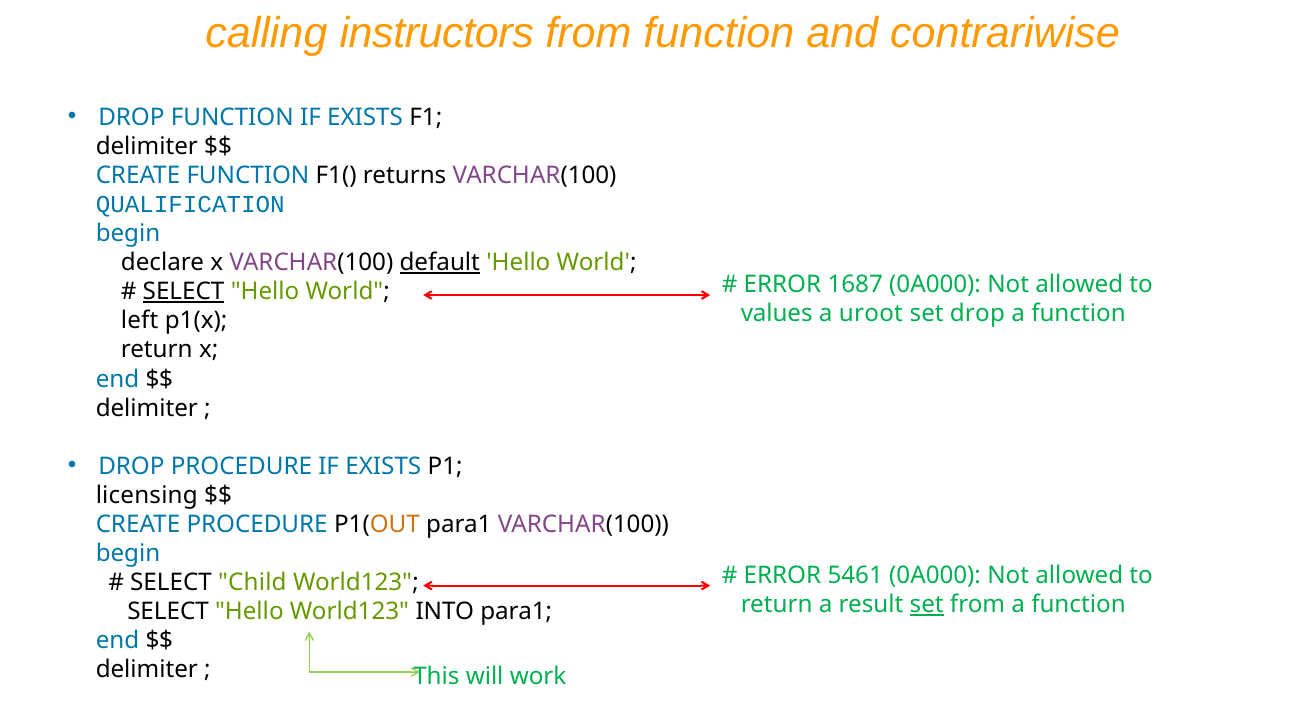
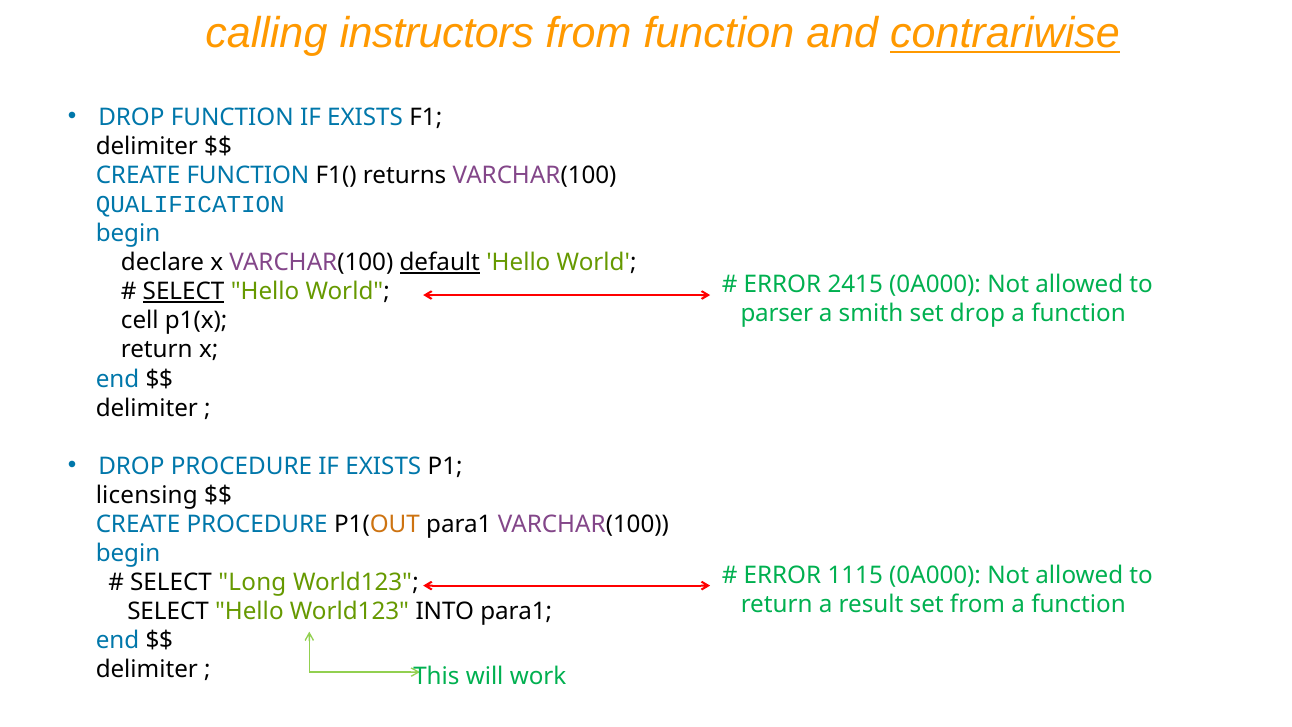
contrariwise underline: none -> present
1687: 1687 -> 2415
values: values -> parser
uroot: uroot -> smith
left: left -> cell
5461: 5461 -> 1115
Child: Child -> Long
set at (927, 604) underline: present -> none
